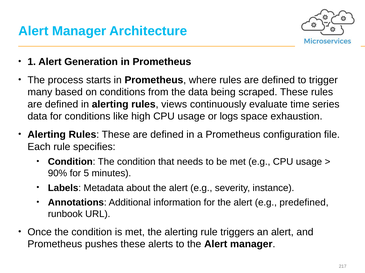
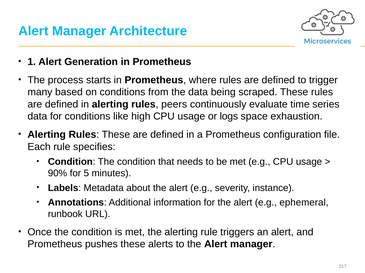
views: views -> peers
predefined: predefined -> ephemeral
